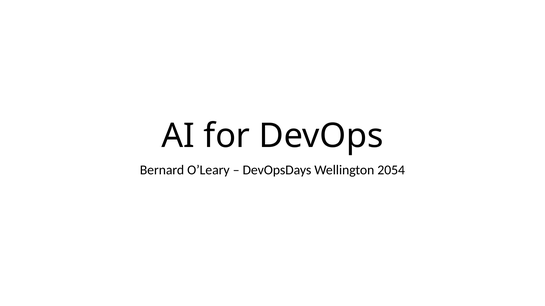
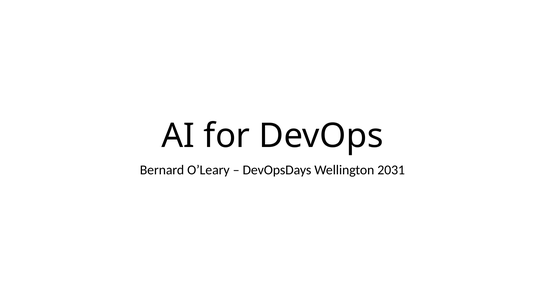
2054: 2054 -> 2031
